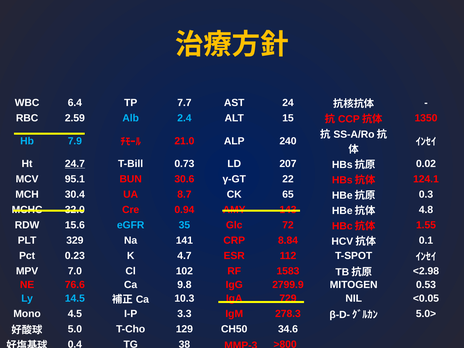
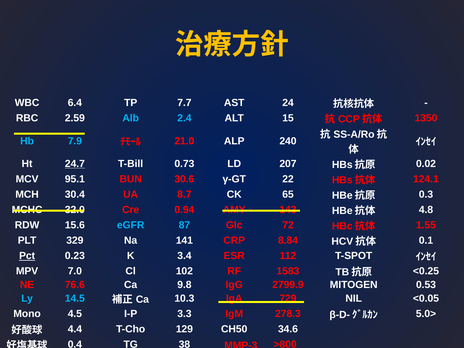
35: 35 -> 87
Pct underline: none -> present
4.7: 4.7 -> 3.4
<2.98: <2.98 -> <0.25
5.0: 5.0 -> 4.4
